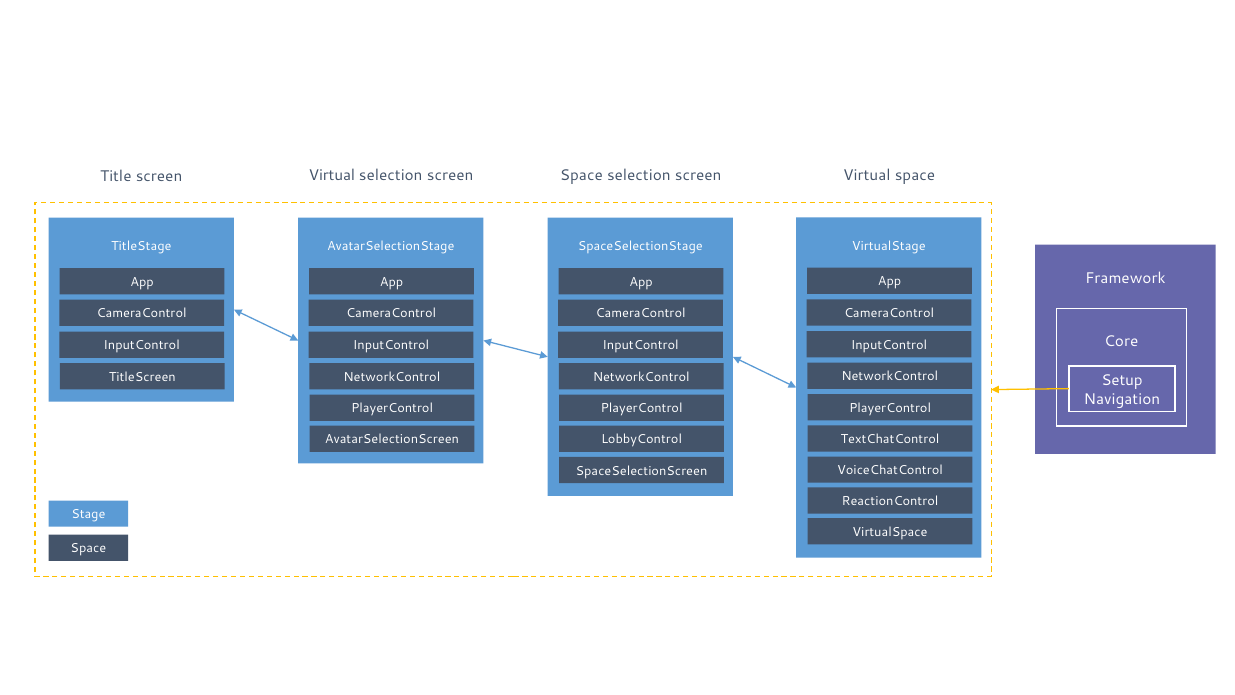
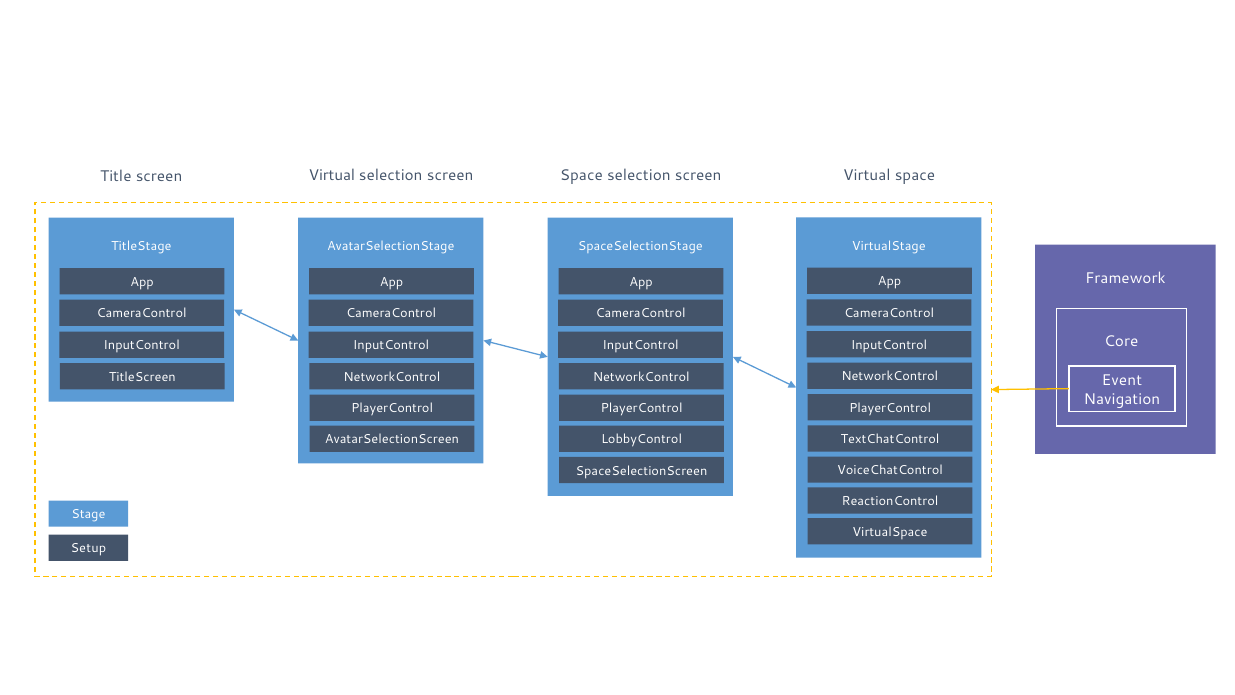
Setup: Setup -> Event
Space at (88, 548): Space -> Setup
